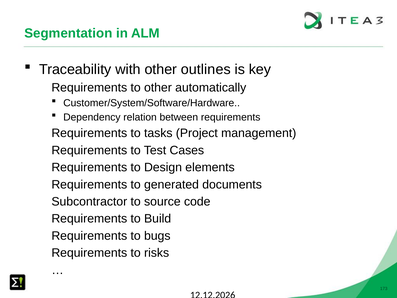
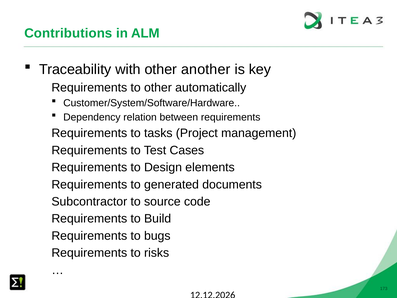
Segmentation: Segmentation -> Contributions
outlines: outlines -> another
